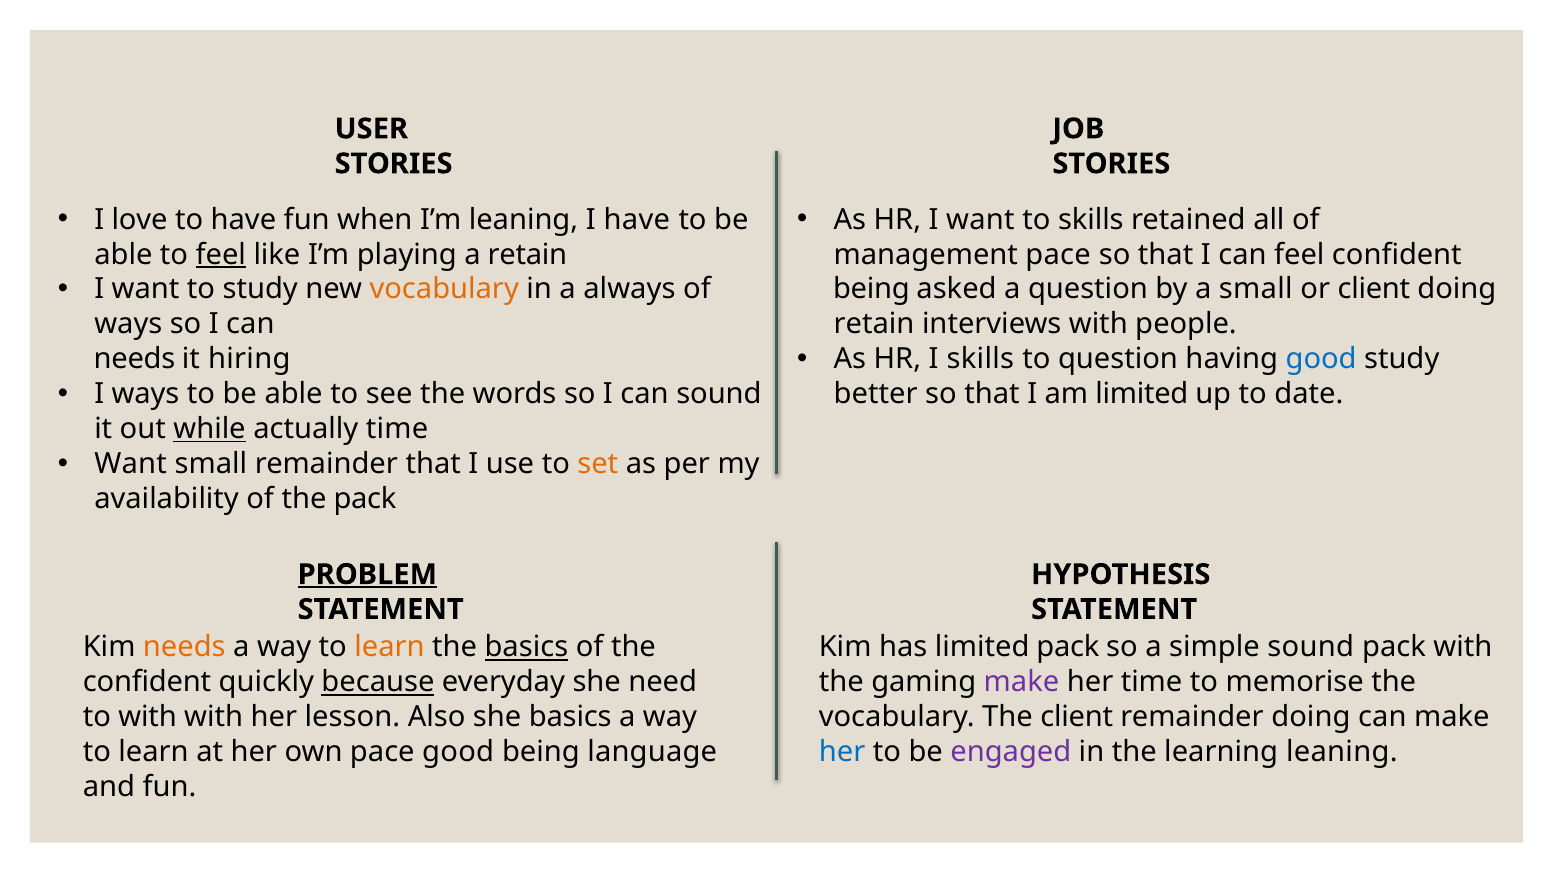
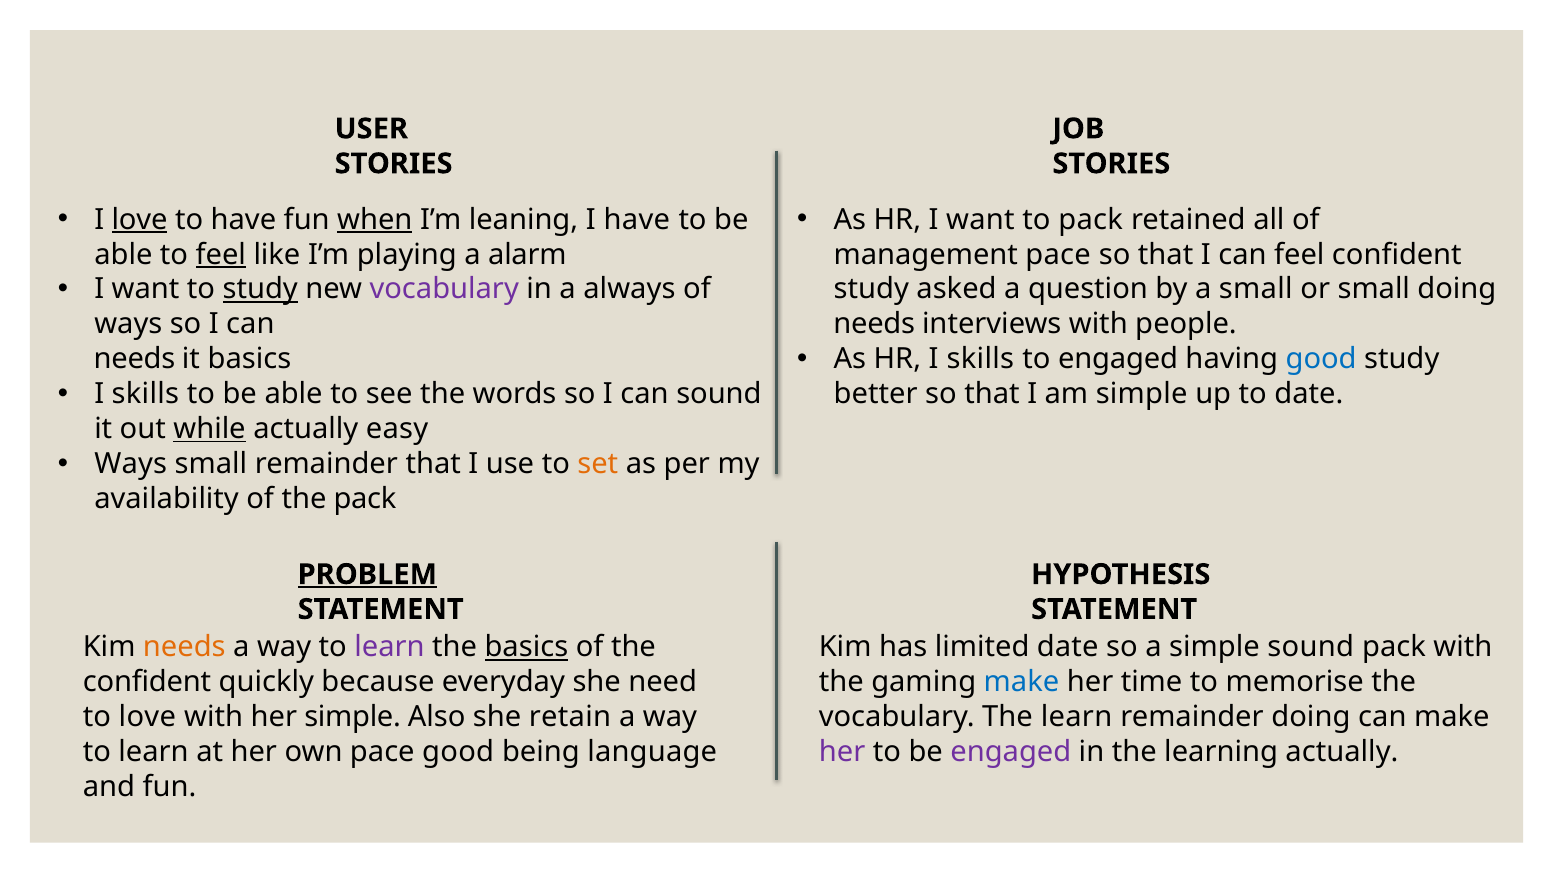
love at (140, 220) underline: none -> present
when underline: none -> present
to skills: skills -> pack
a retain: retain -> alarm
study at (260, 290) underline: none -> present
vocabulary at (444, 290) colour: orange -> purple
being at (871, 290): being -> study
or client: client -> small
retain at (874, 324): retain -> needs
to question: question -> engaged
it hiring: hiring -> basics
ways at (146, 394): ways -> skills
am limited: limited -> simple
actually time: time -> easy
Want at (131, 464): Want -> Ways
learn at (390, 648) colour: orange -> purple
limited pack: pack -> date
because underline: present -> none
make at (1021, 683) colour: purple -> blue
to with: with -> love
her lesson: lesson -> simple
she basics: basics -> retain
The client: client -> learn
her at (842, 752) colour: blue -> purple
learning leaning: leaning -> actually
